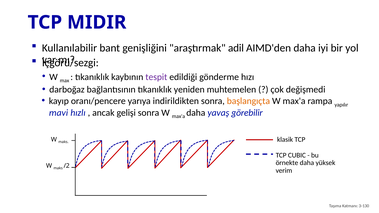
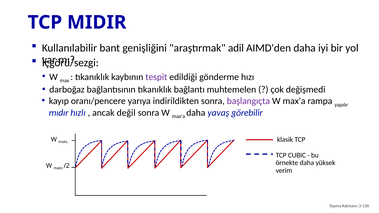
yeniden: yeniden -> bağlantı
başlangıçta colour: orange -> purple
mavi: mavi -> mıdır
gelişi: gelişi -> değil
